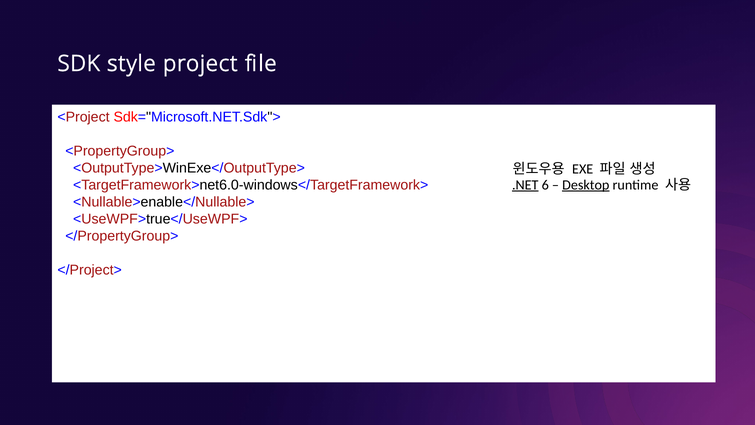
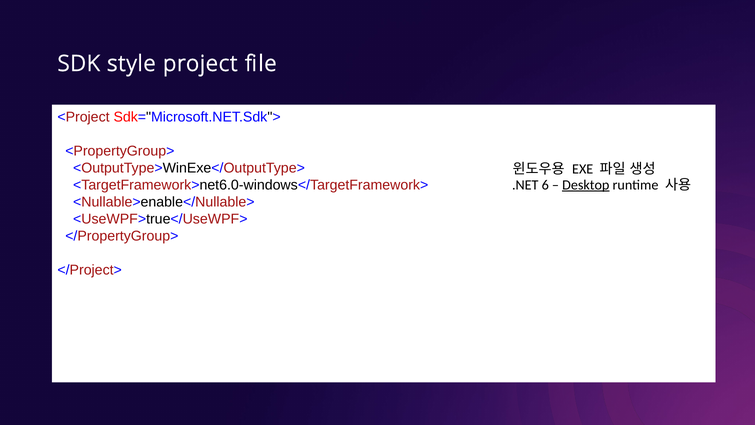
.NET underline: present -> none
